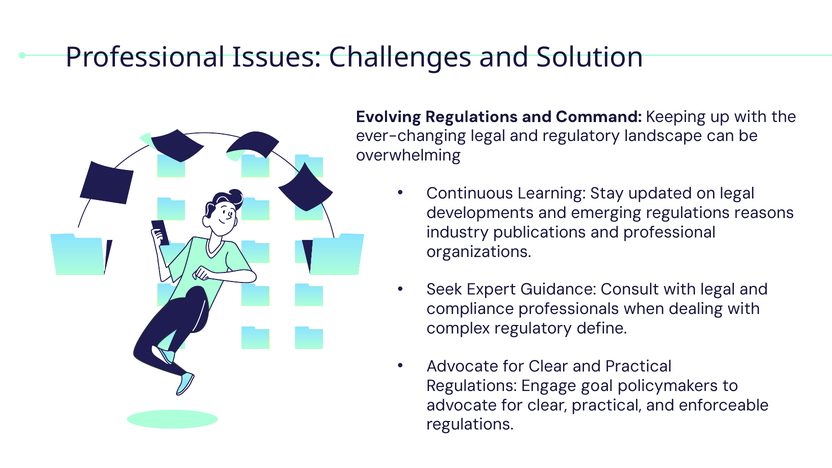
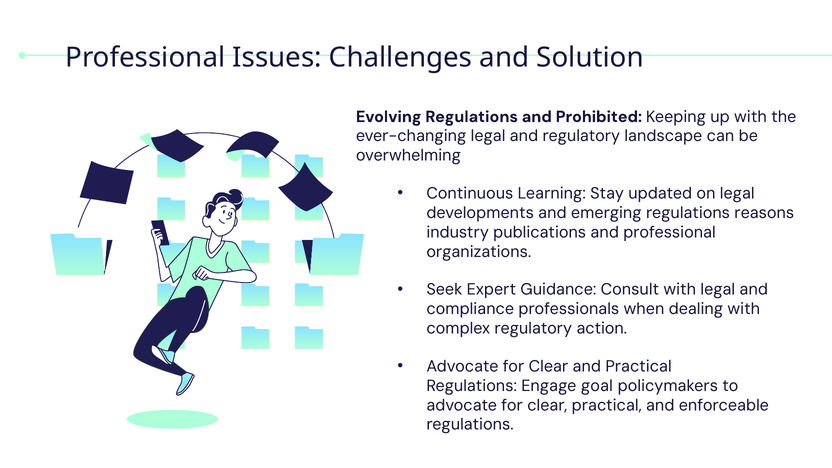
Command: Command -> Prohibited
define: define -> action
